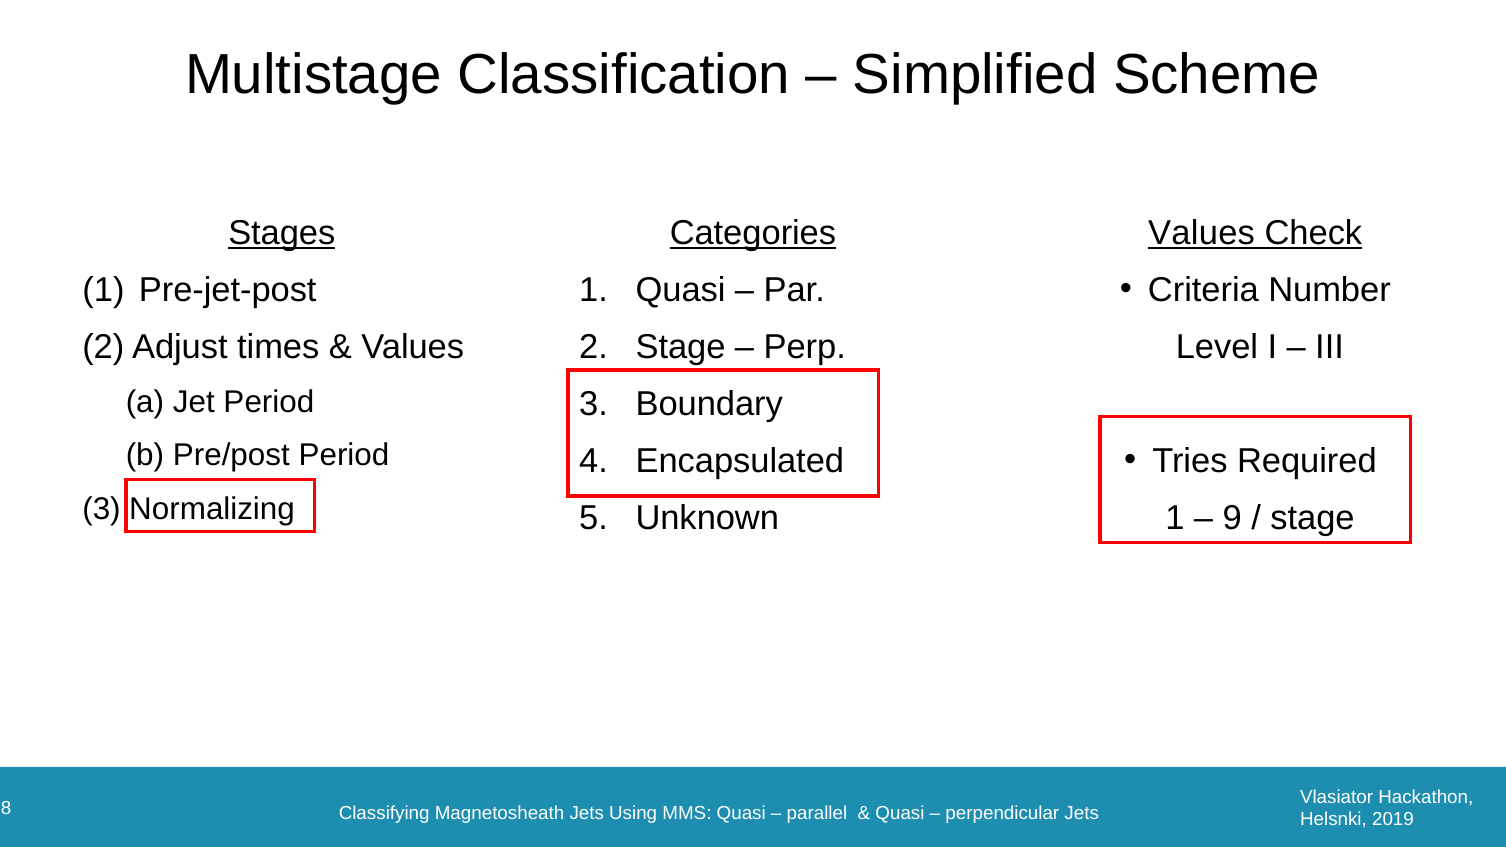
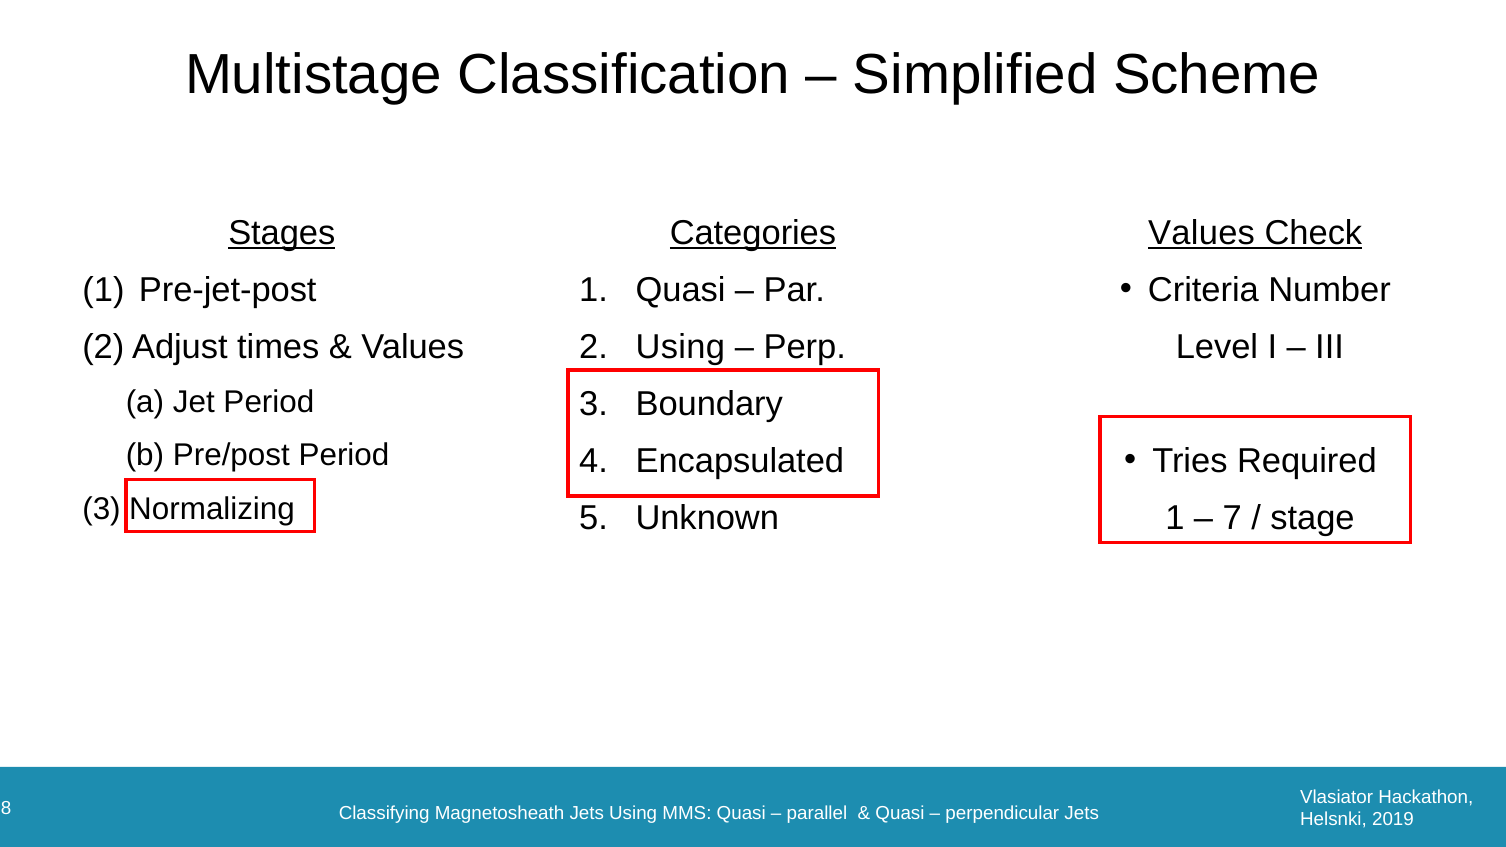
2 Stage: Stage -> Using
9: 9 -> 7
